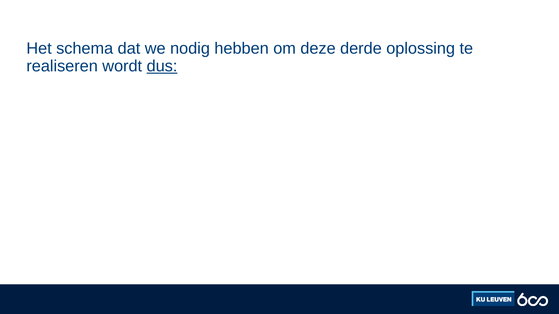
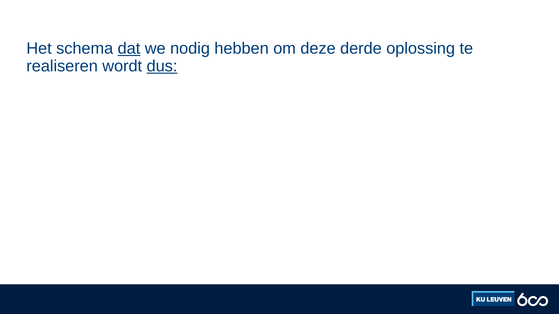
dat underline: none -> present
